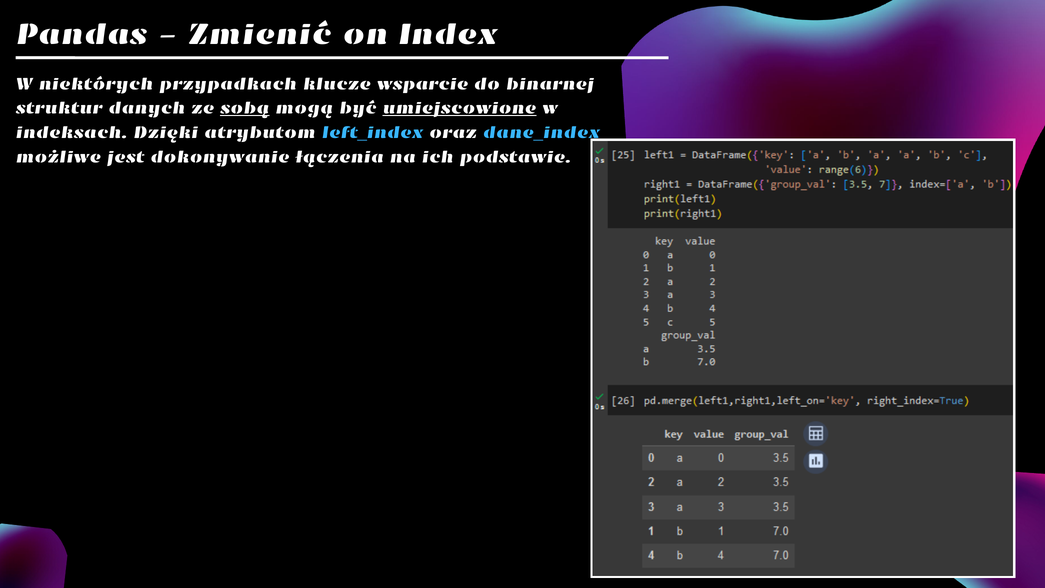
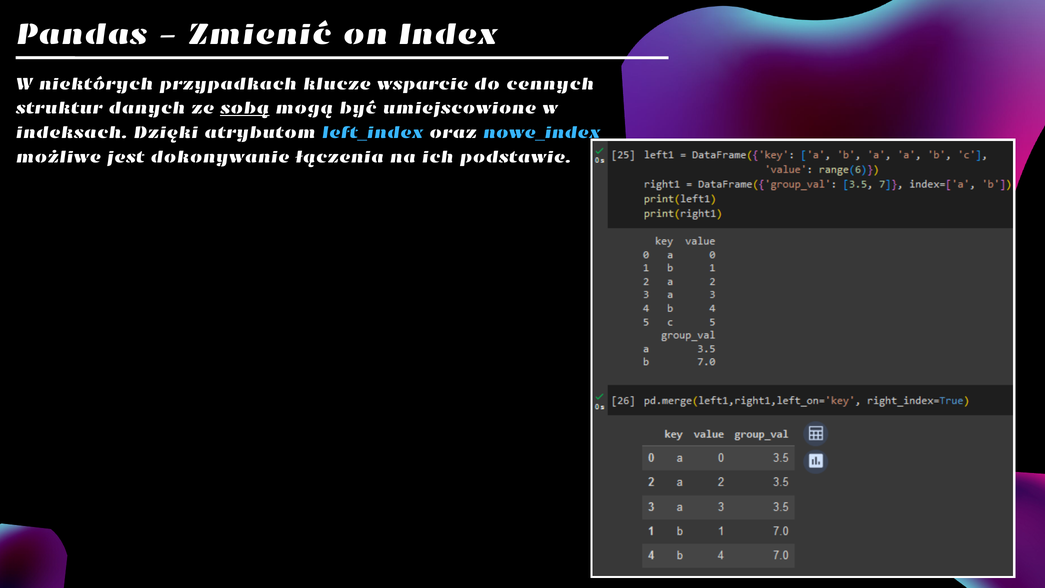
binarnej: binarnej -> cennych
umiejscowione underline: present -> none
dane_index: dane_index -> nowe_index
